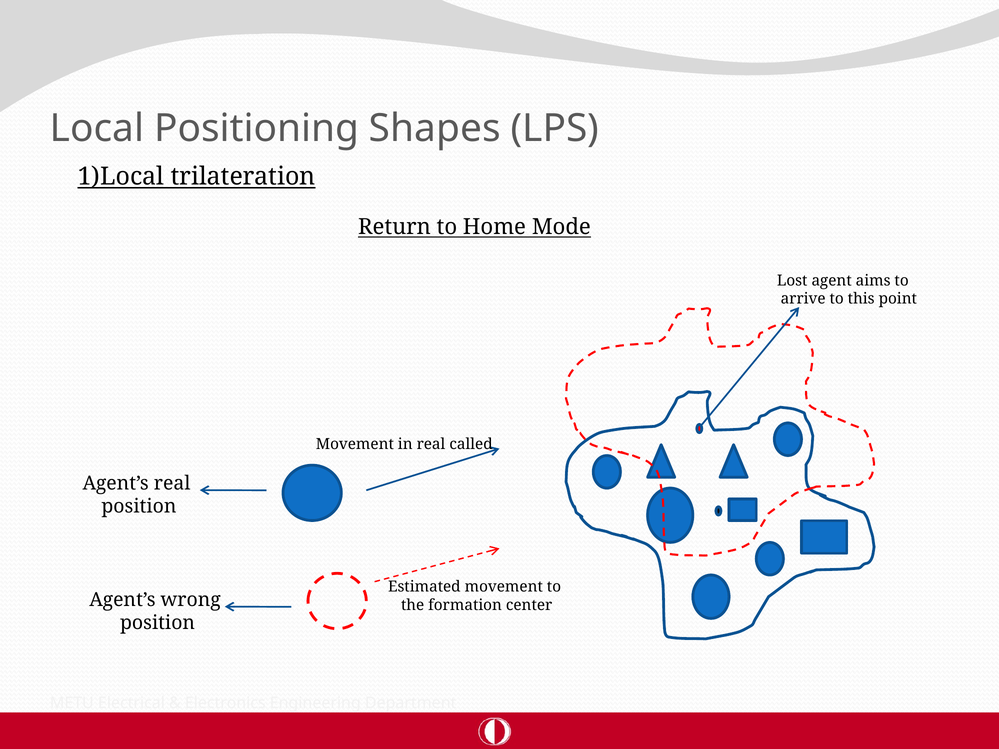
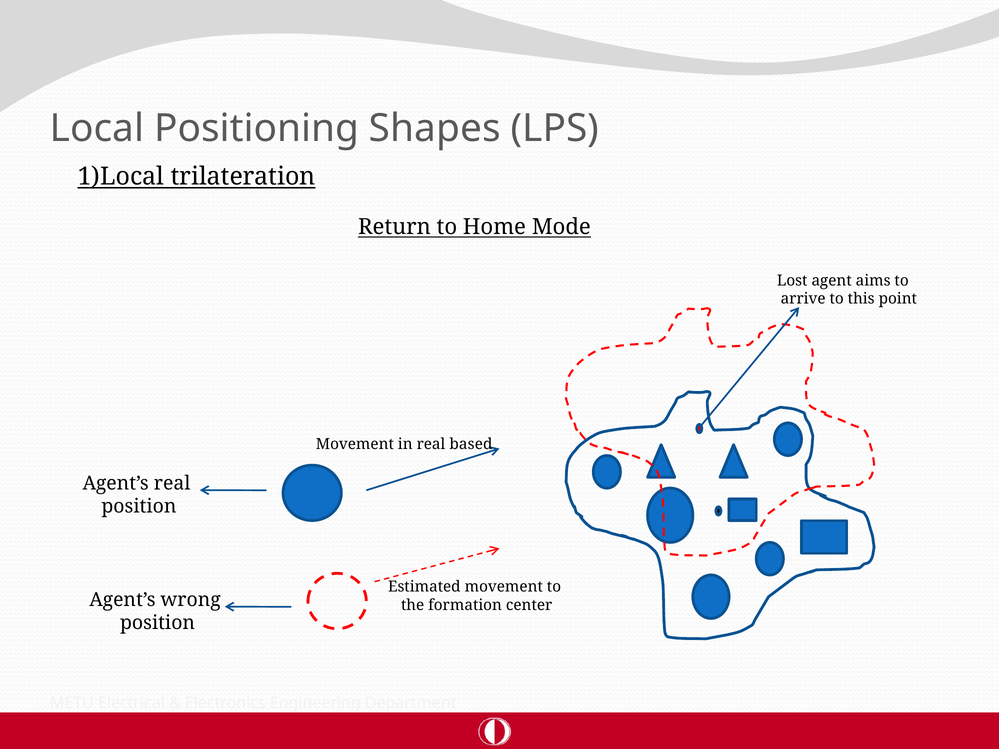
called: called -> based
